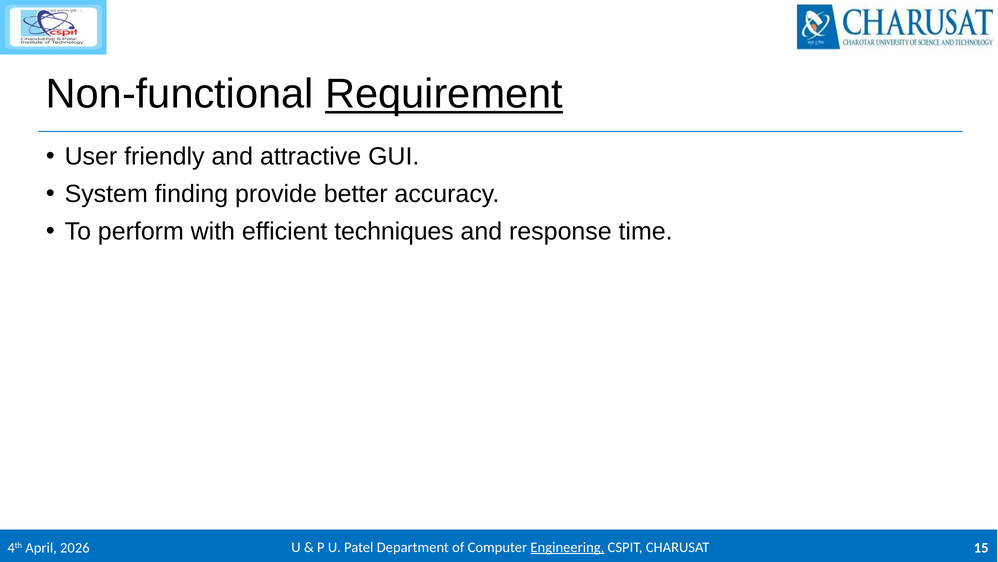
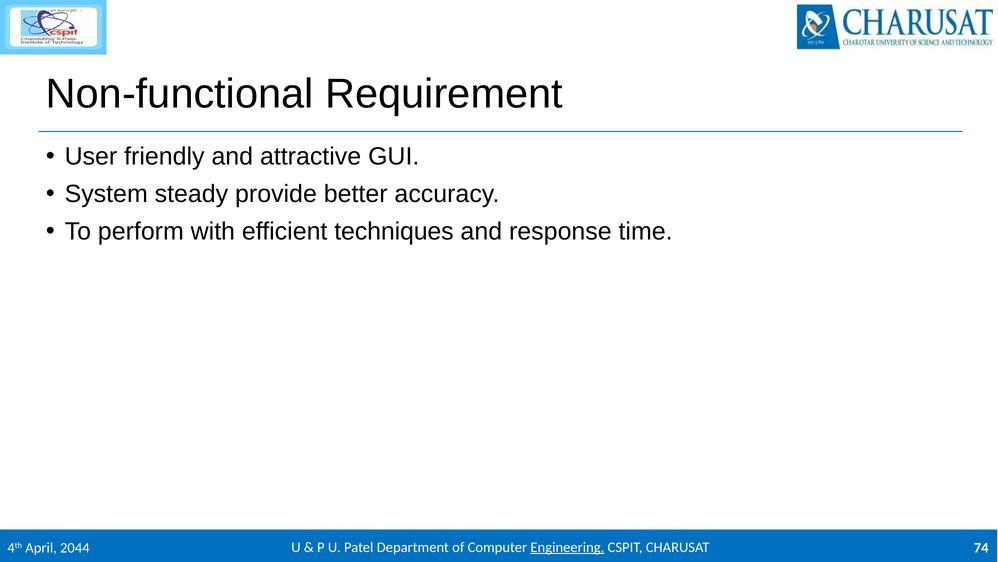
Requirement underline: present -> none
finding: finding -> steady
15: 15 -> 74
2026: 2026 -> 2044
